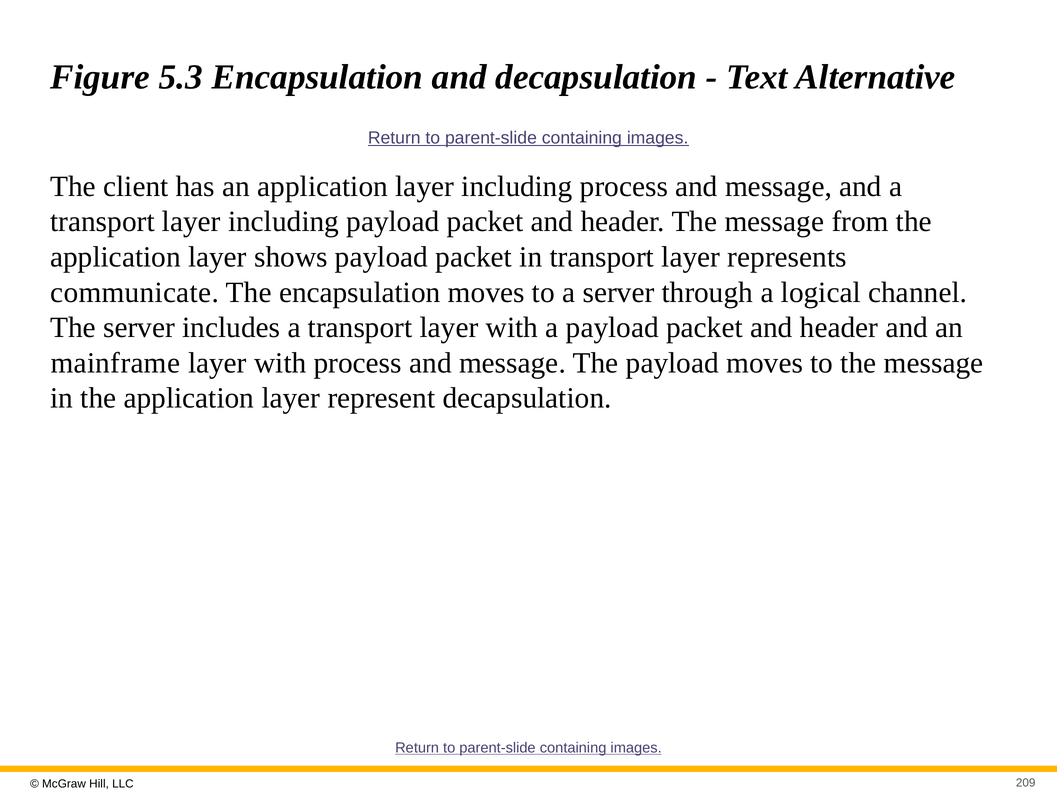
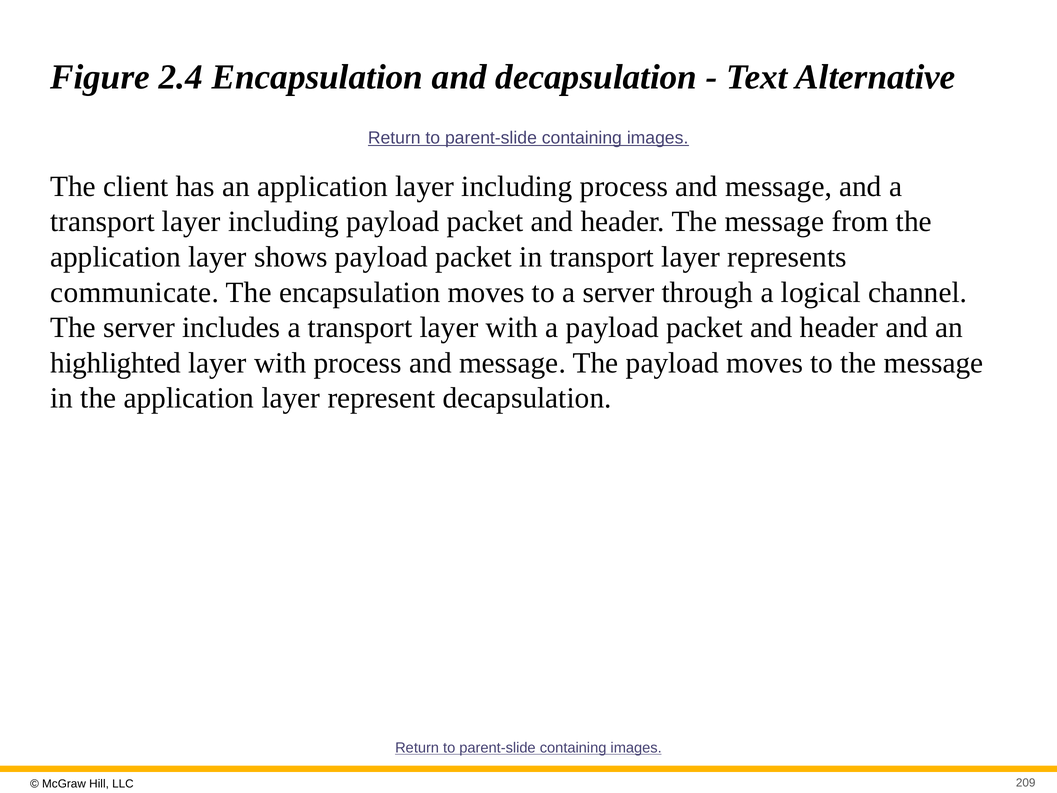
5.3: 5.3 -> 2.4
mainframe: mainframe -> highlighted
